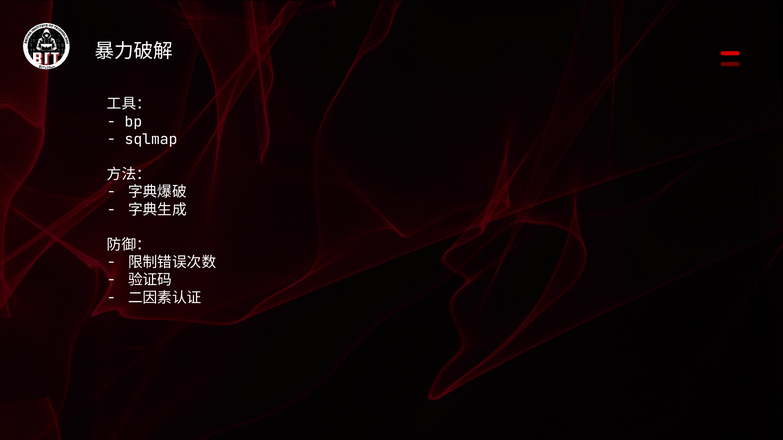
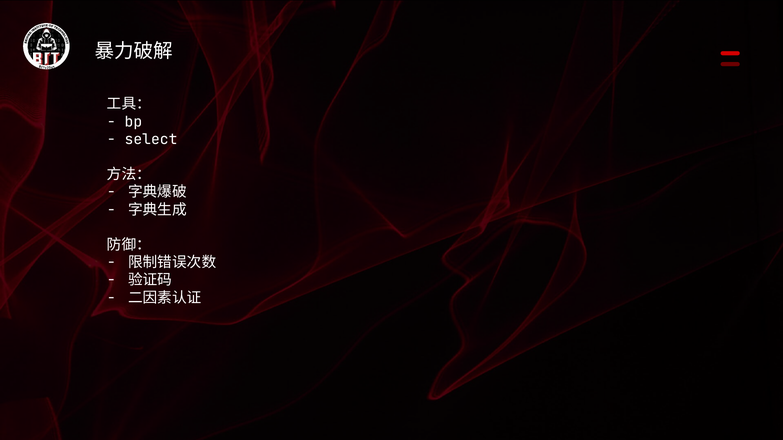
sqlmap: sqlmap -> select
